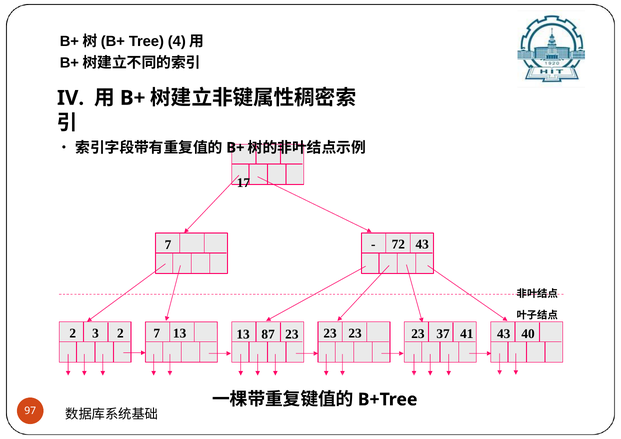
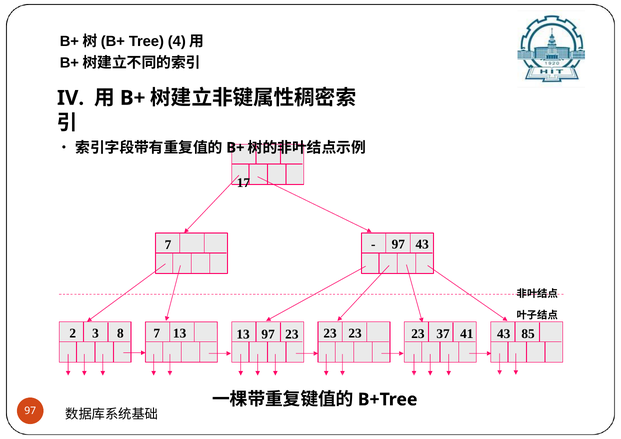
72 at (398, 245): 72 -> 97
3 2: 2 -> 8
13 87: 87 -> 97
40: 40 -> 85
